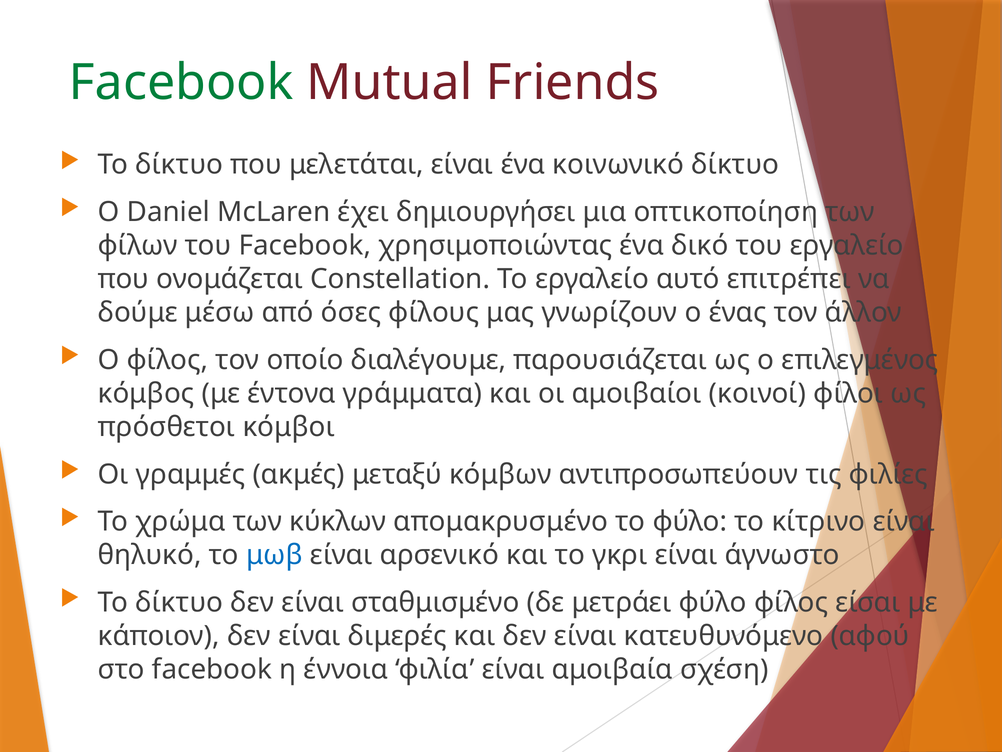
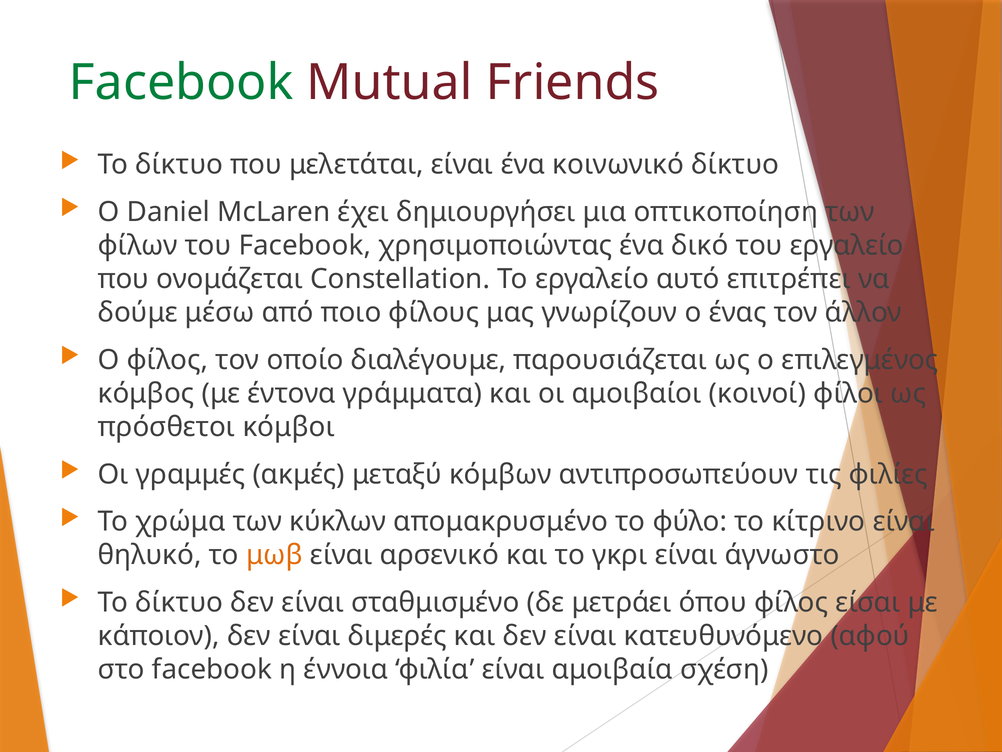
όσες: όσες -> ποιο
μωβ colour: blue -> orange
μετράει φύλο: φύλο -> όπου
